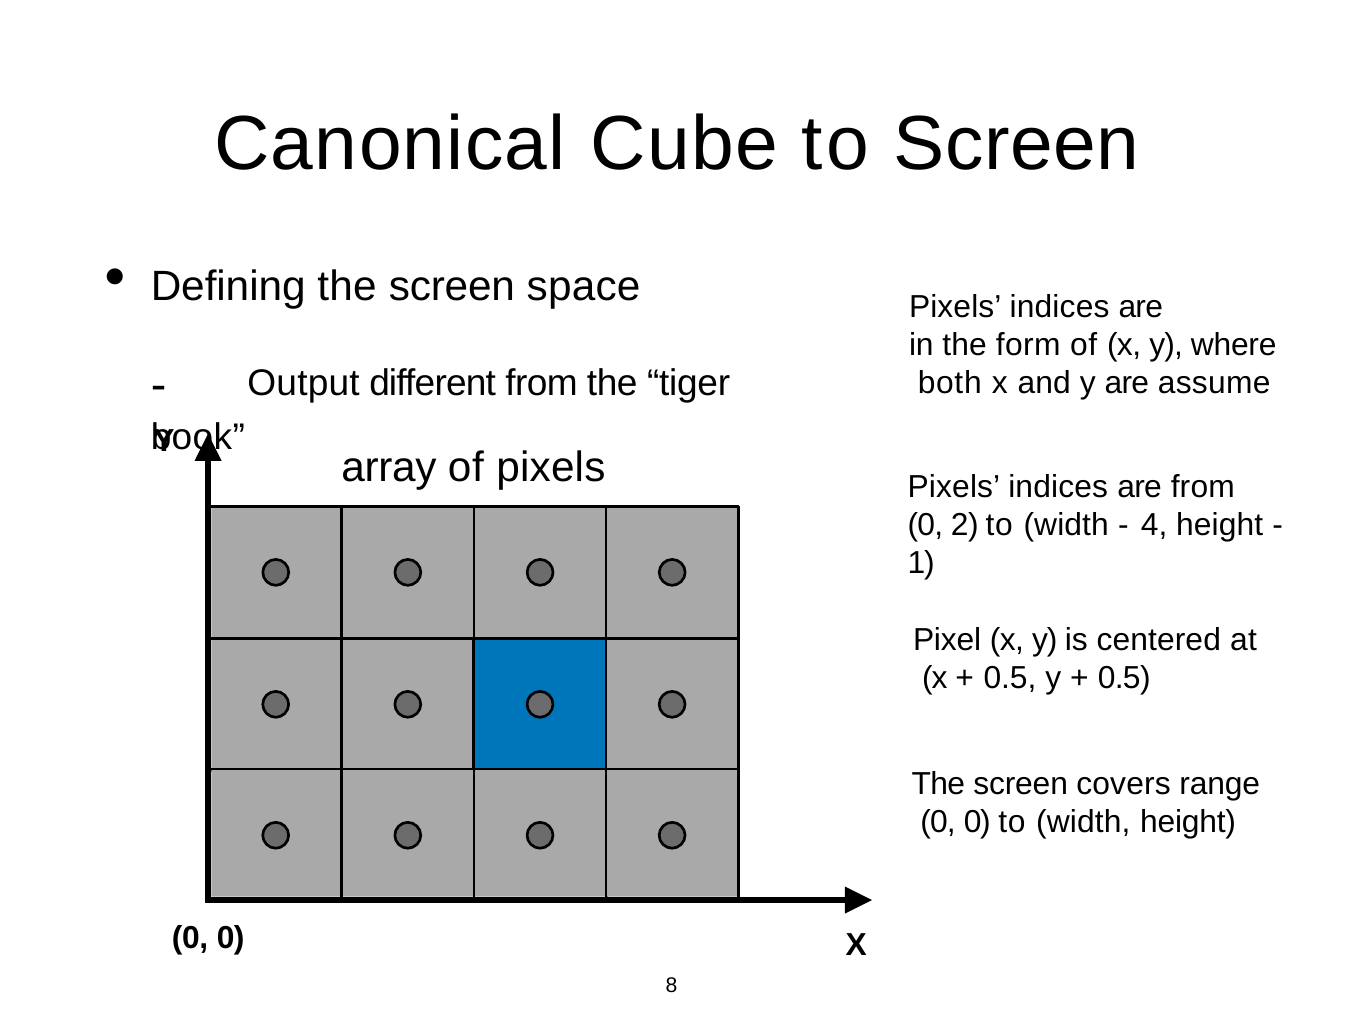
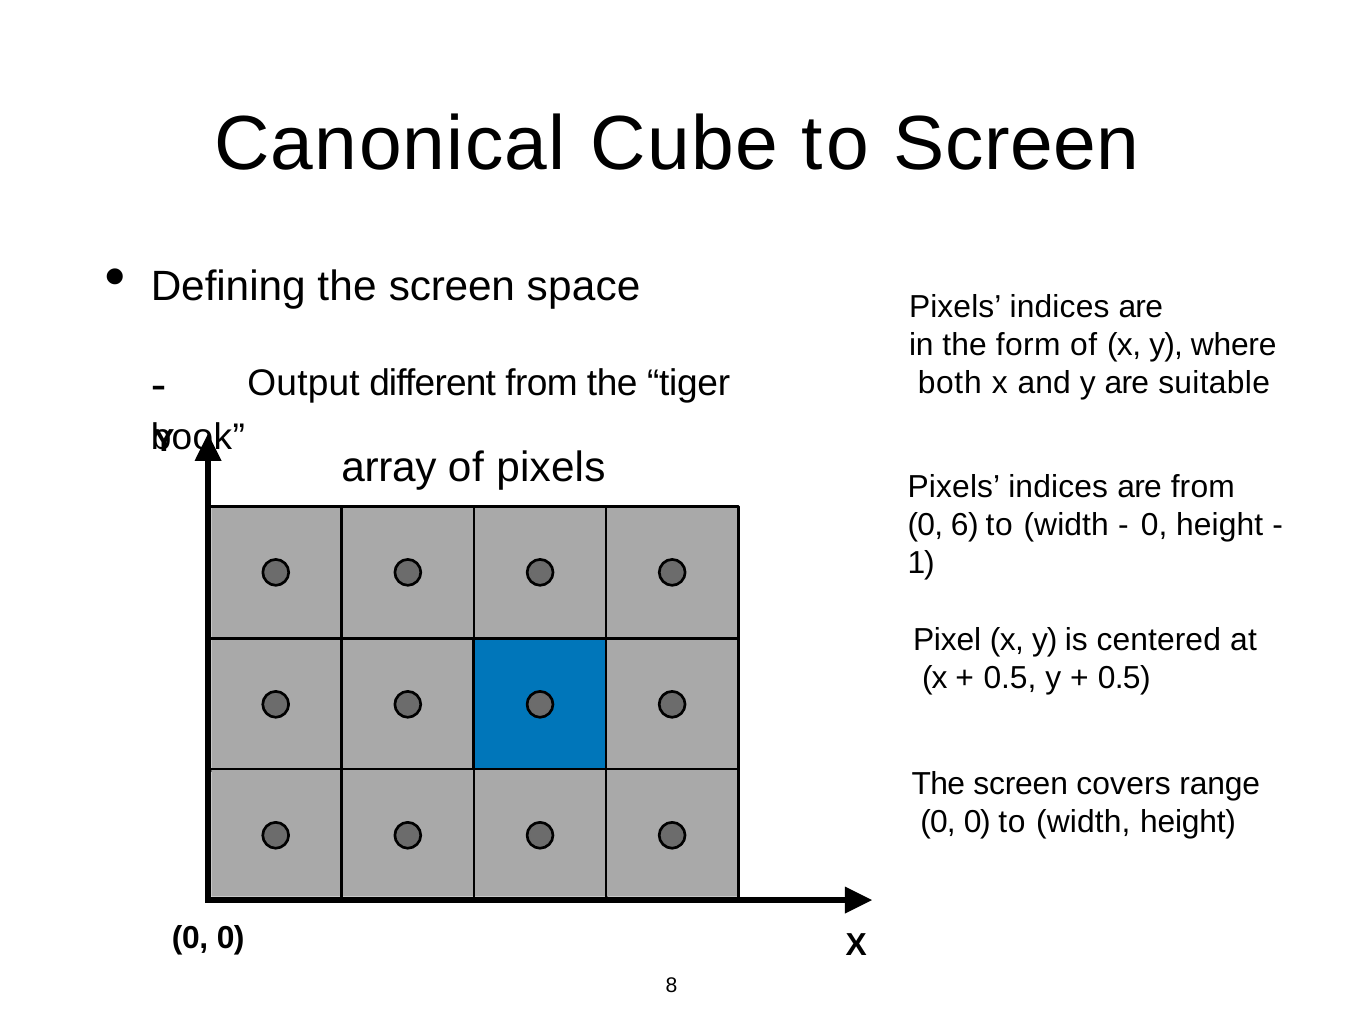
assume: assume -> suitable
2: 2 -> 6
4 at (1154, 525): 4 -> 0
